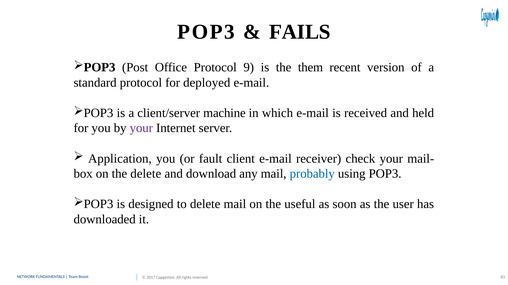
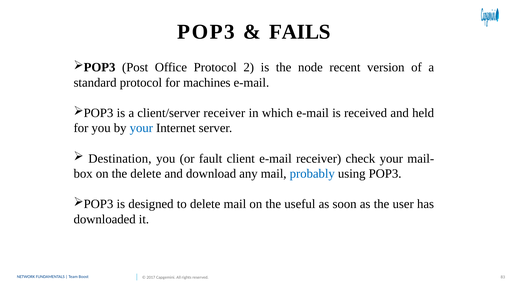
9: 9 -> 2
them: them -> node
deployed: deployed -> machines
client/server machine: machine -> receiver
your at (141, 128) colour: purple -> blue
Application: Application -> Destination
